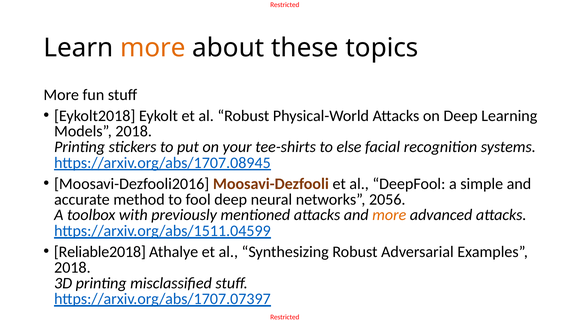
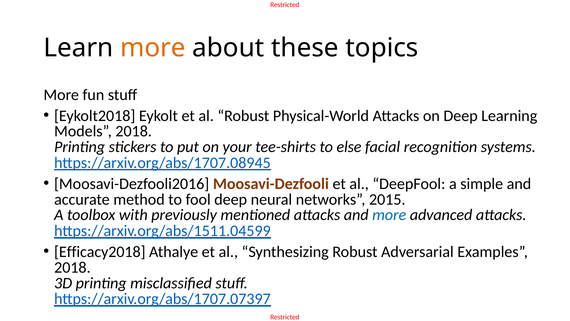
2056: 2056 -> 2015
more at (389, 215) colour: orange -> blue
Reliable2018: Reliable2018 -> Efficacy2018
